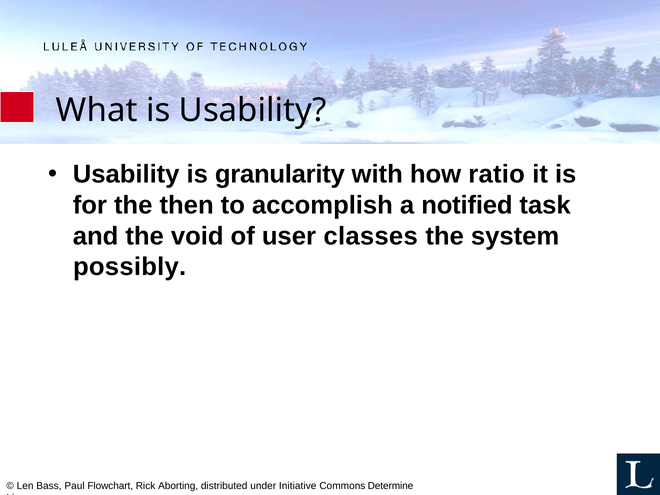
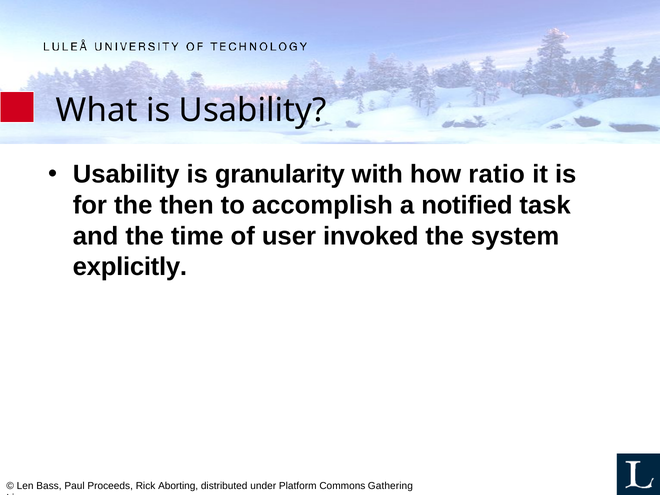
void: void -> time
classes: classes -> invoked
possibly: possibly -> explicitly
Flowchart: Flowchart -> Proceeds
Initiative: Initiative -> Platform
Determine: Determine -> Gathering
